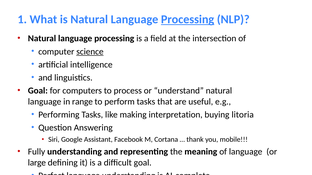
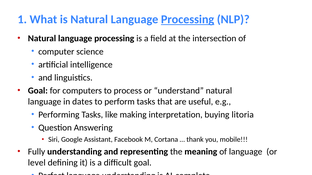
science underline: present -> none
range: range -> dates
large: large -> level
